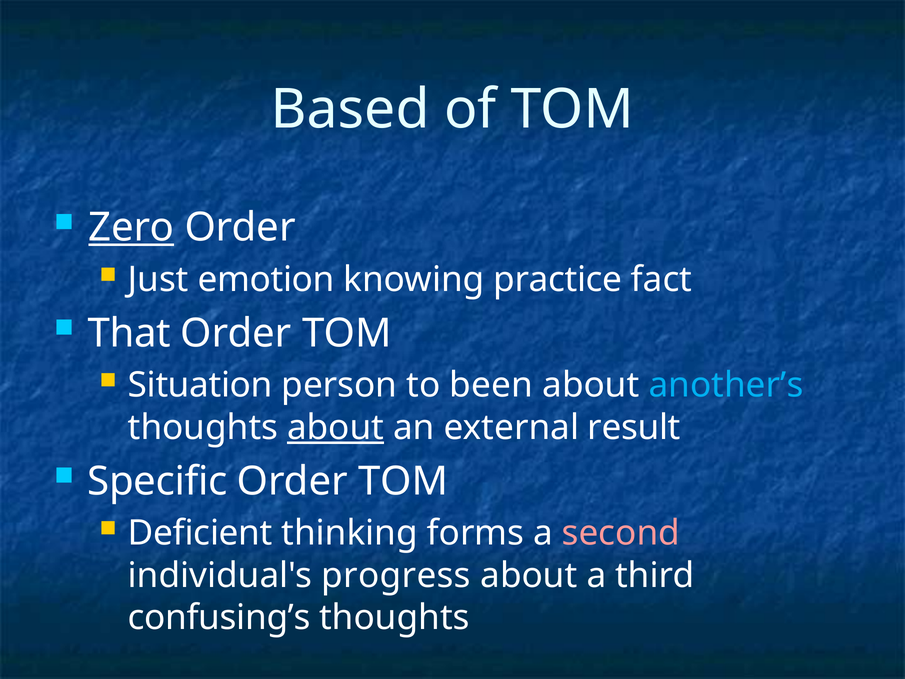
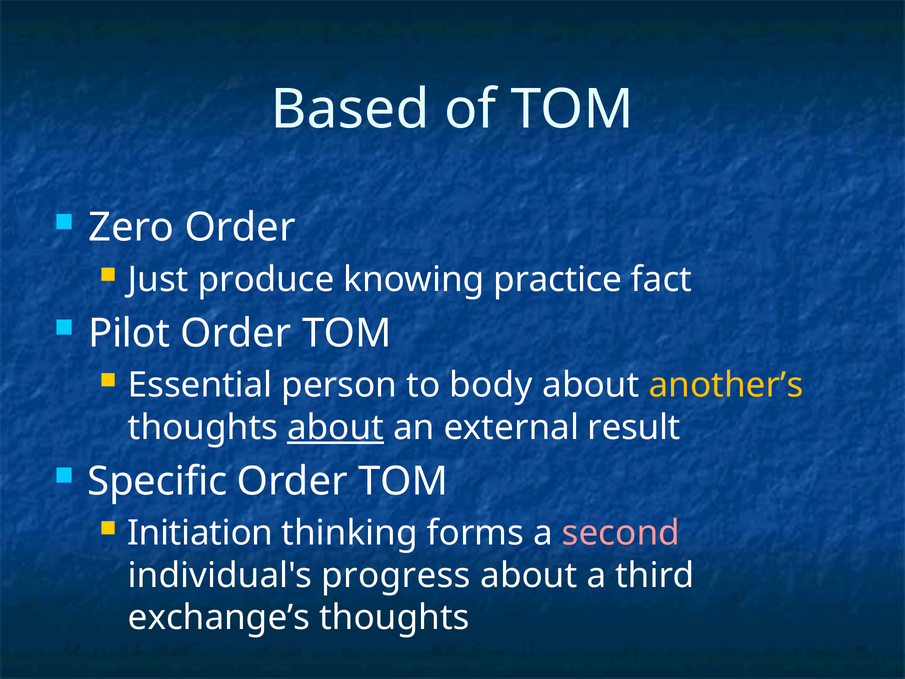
Zero underline: present -> none
emotion: emotion -> produce
That: That -> Pilot
Situation: Situation -> Essential
been: been -> body
another’s colour: light blue -> yellow
Deficient: Deficient -> Initiation
confusing’s: confusing’s -> exchange’s
